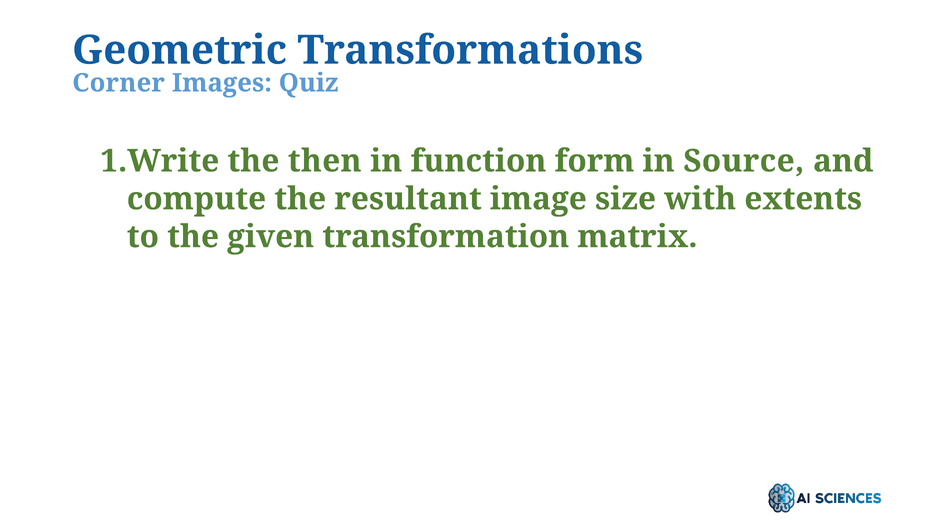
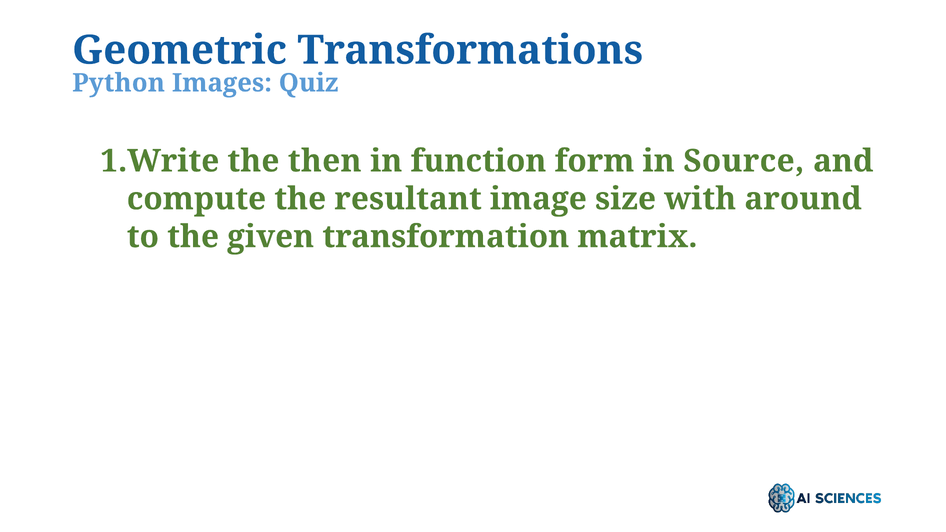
Corner: Corner -> Python
extents: extents -> around
